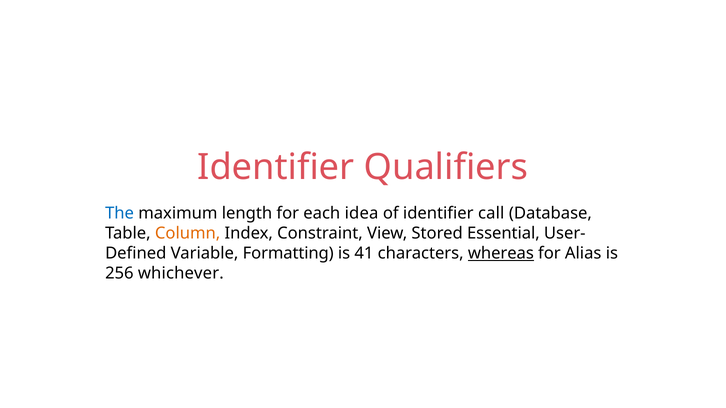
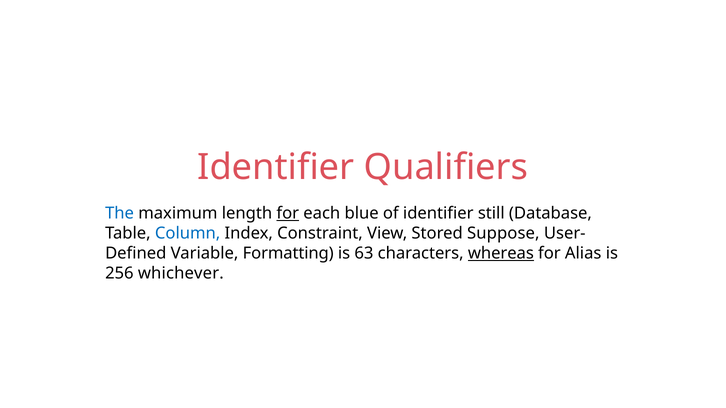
for at (288, 213) underline: none -> present
idea: idea -> blue
call: call -> still
Column colour: orange -> blue
Essential: Essential -> Suppose
41: 41 -> 63
